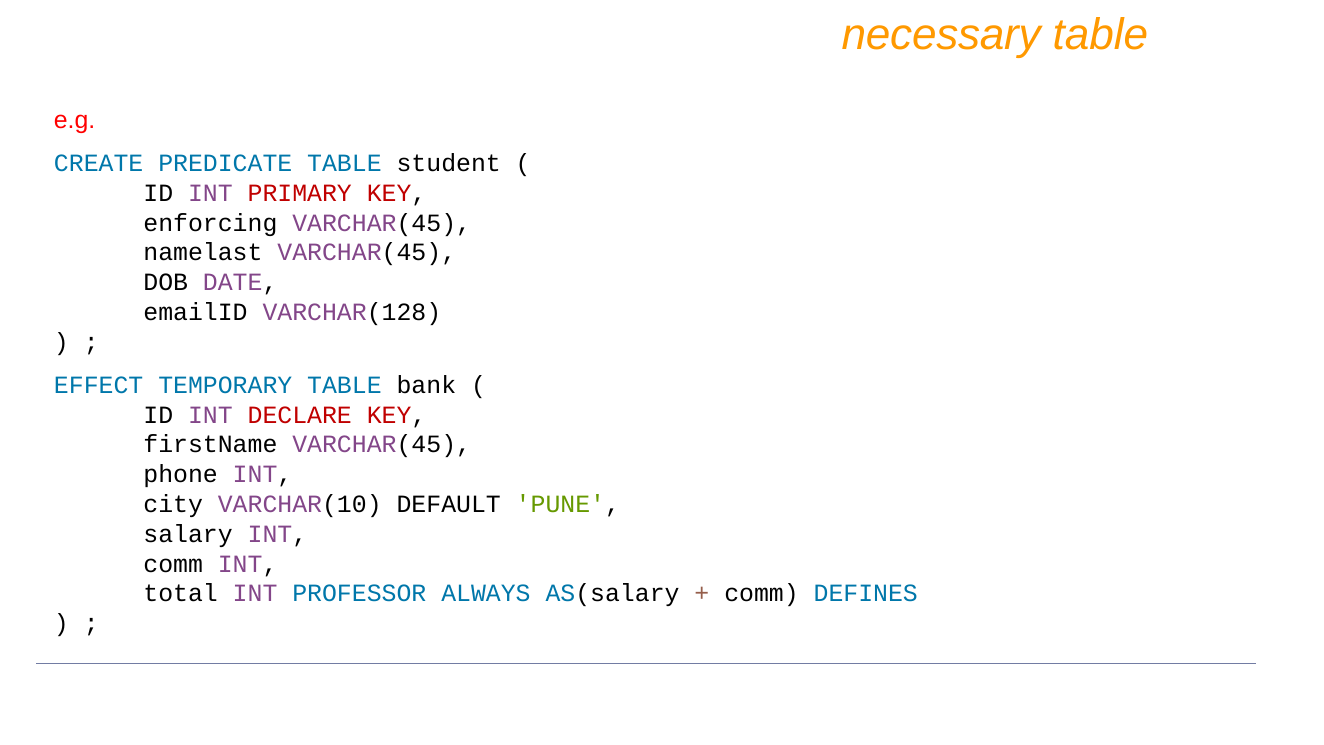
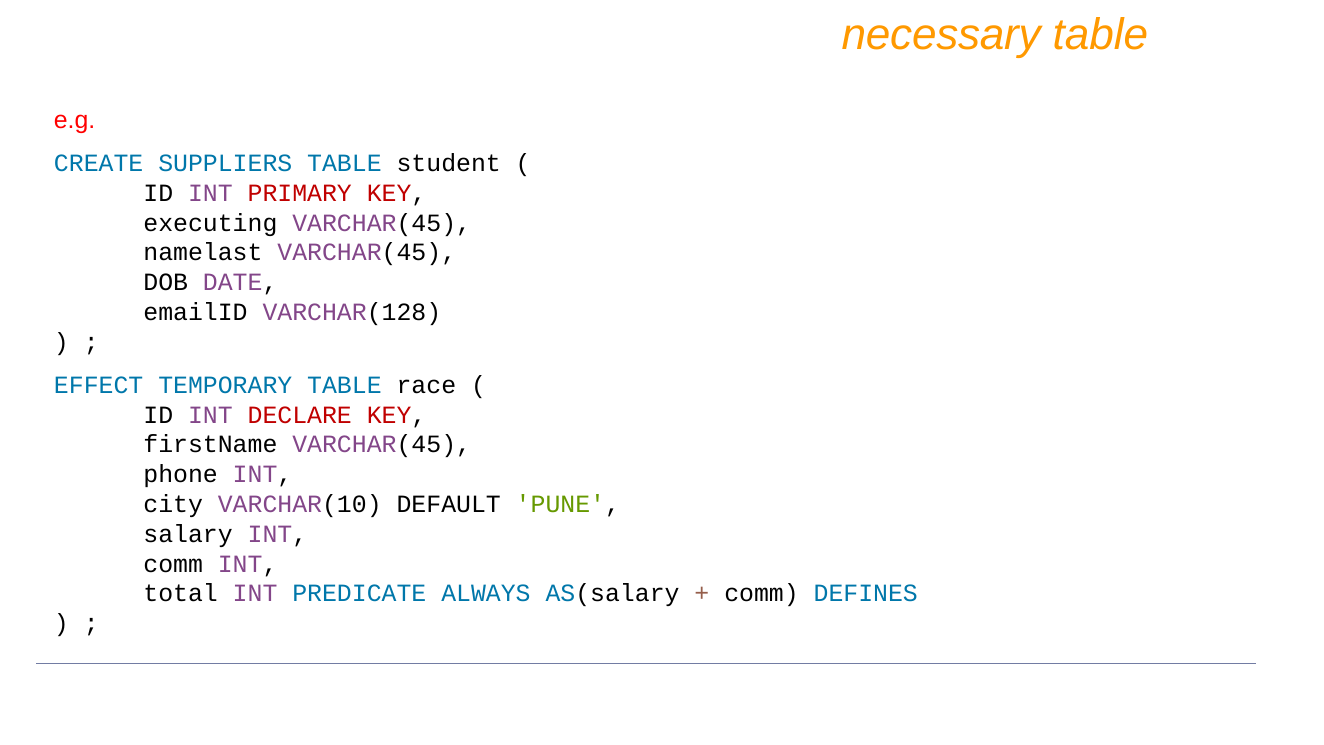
PREDICATE: PREDICATE -> SUPPLIERS
enforcing: enforcing -> executing
bank: bank -> race
PROFESSOR: PROFESSOR -> PREDICATE
